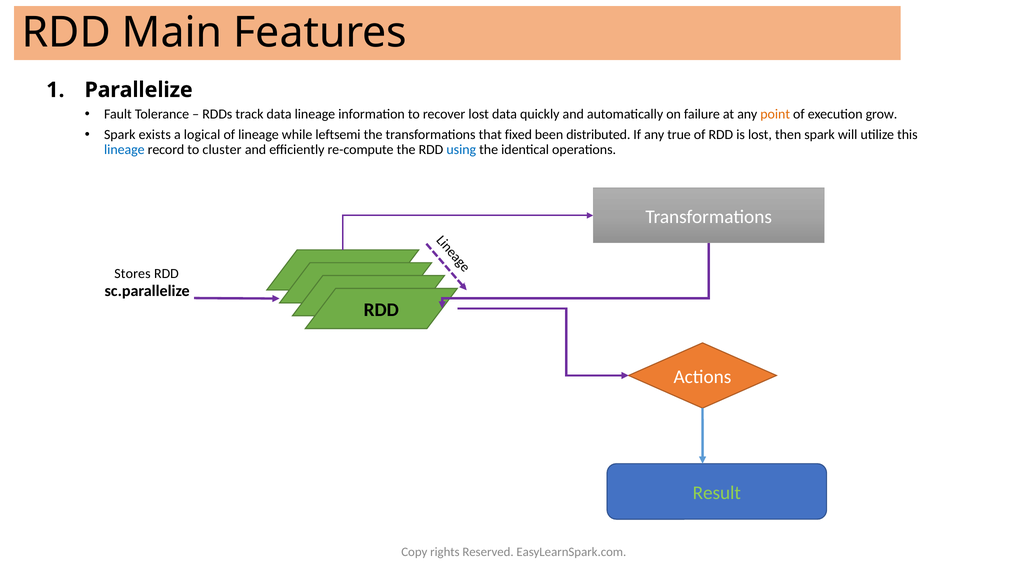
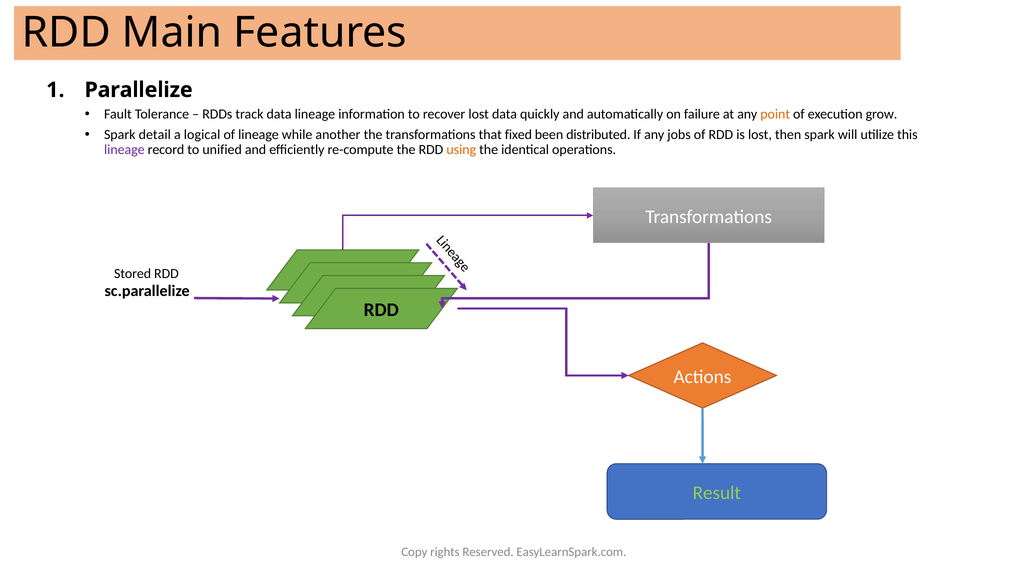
exists: exists -> detail
leftsemi: leftsemi -> another
true: true -> jobs
lineage at (124, 150) colour: blue -> purple
cluster: cluster -> unified
using colour: blue -> orange
Stores: Stores -> Stored
